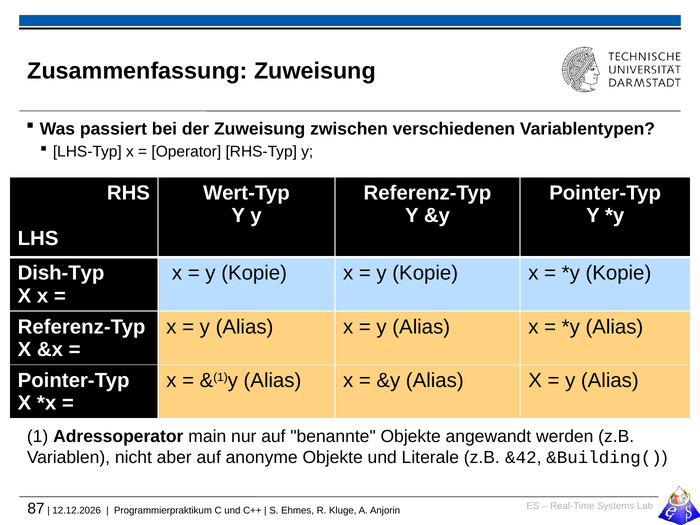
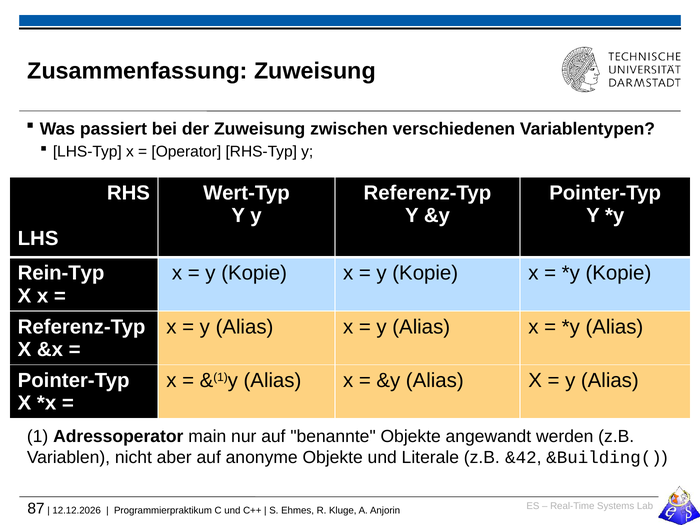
Dish-Typ: Dish-Typ -> Rein-Typ
